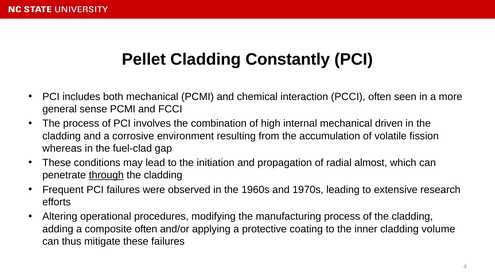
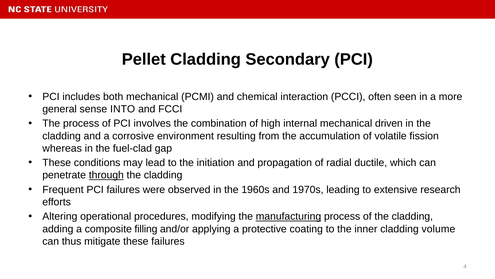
Constantly: Constantly -> Secondary
sense PCMI: PCMI -> INTO
almost: almost -> ductile
manufacturing underline: none -> present
composite often: often -> filling
